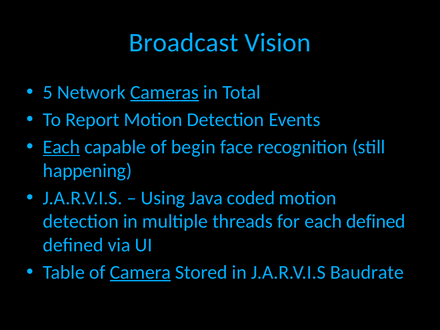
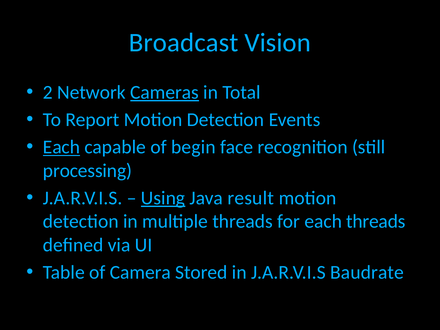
5: 5 -> 2
happening: happening -> processing
Using underline: none -> present
coded: coded -> result
each defined: defined -> threads
Camera underline: present -> none
